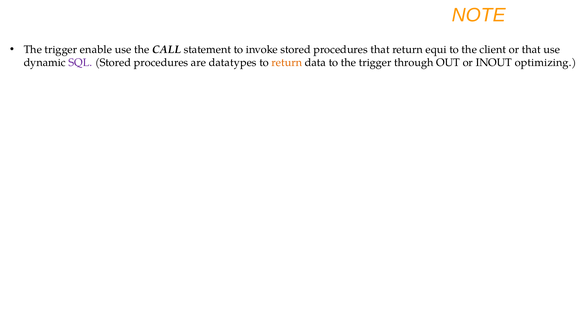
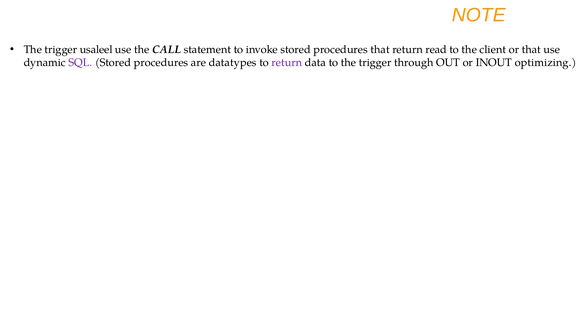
enable: enable -> usaleel
equi: equi -> read
return at (287, 63) colour: orange -> purple
